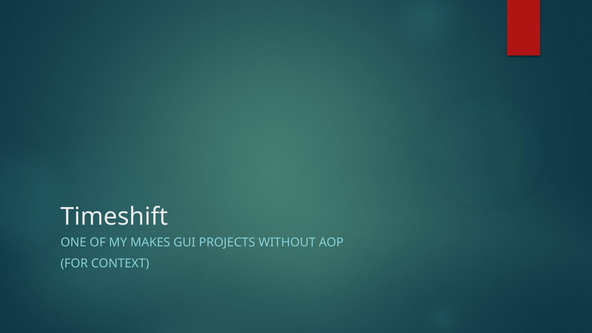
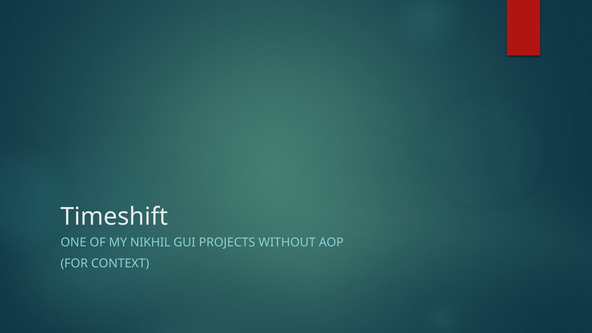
MAKES: MAKES -> NIKHIL
